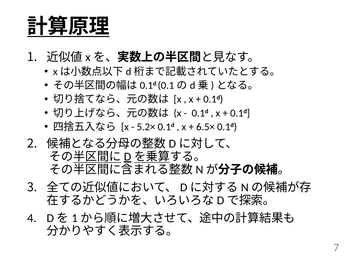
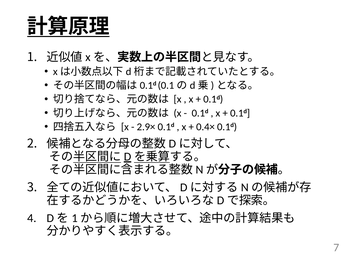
5.2×: 5.2× -> 2.9×
6.5×: 6.5× -> 0.4×
